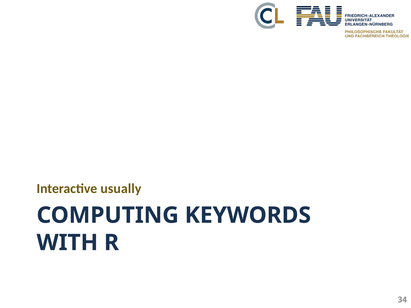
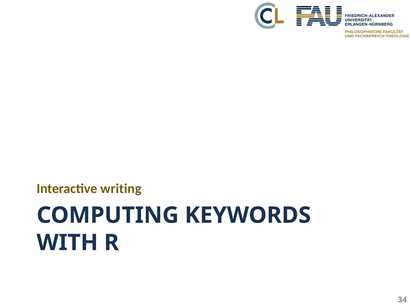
usually: usually -> writing
